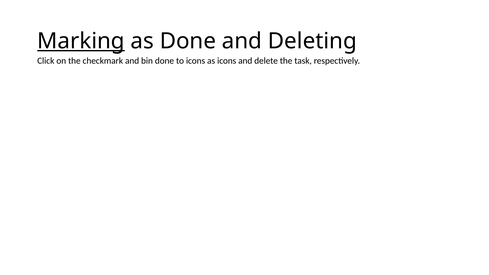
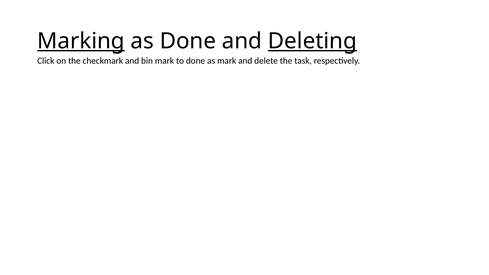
Deleting underline: none -> present
bin done: done -> mark
to icons: icons -> done
as icons: icons -> mark
